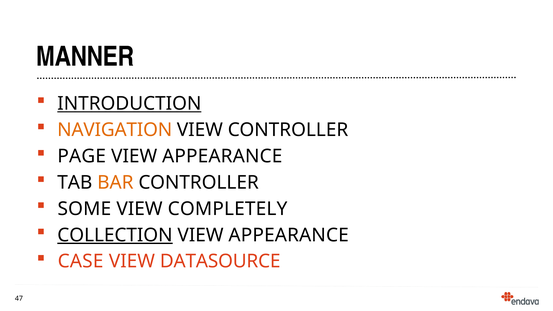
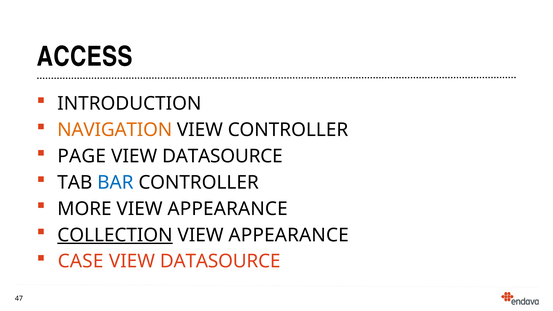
MANNER: MANNER -> ACCESS
INTRODUCTION underline: present -> none
APPEARANCE at (222, 156): APPEARANCE -> DATASOURCE
BAR colour: orange -> blue
SOME: SOME -> MORE
COMPLETELY at (228, 209): COMPLETELY -> APPEARANCE
